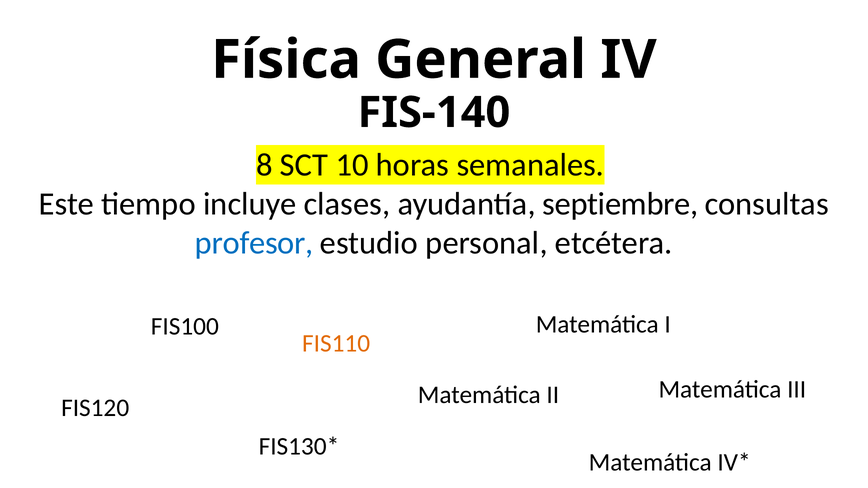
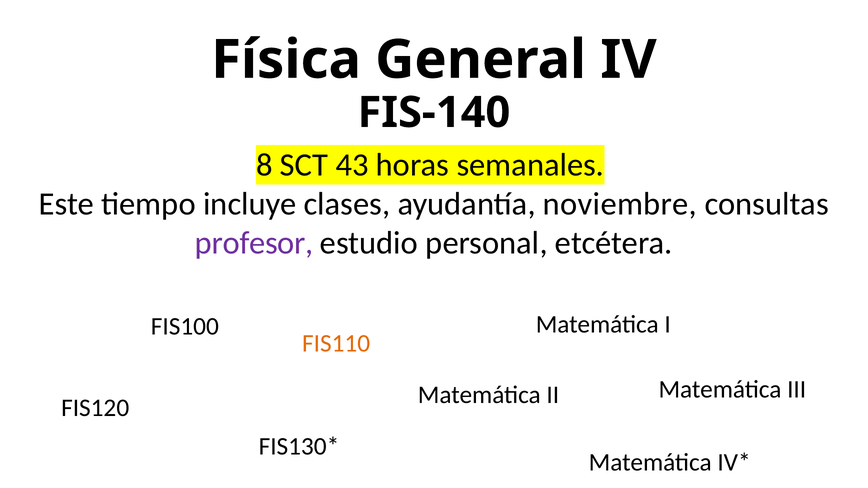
10: 10 -> 43
septiembre: septiembre -> noviembre
profesor colour: blue -> purple
